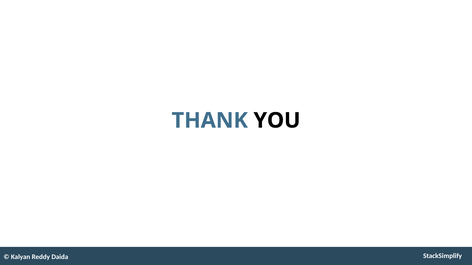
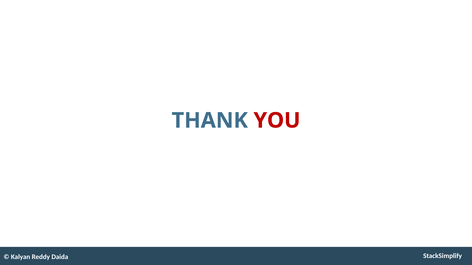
YOU colour: black -> red
